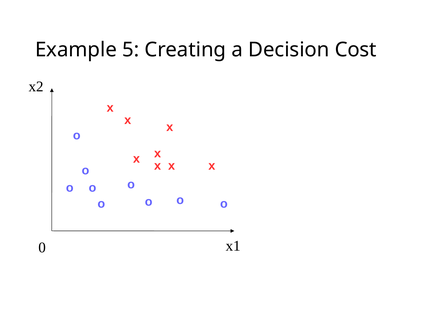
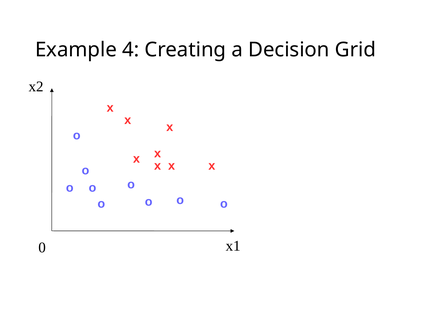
5: 5 -> 4
Cost: Cost -> Grid
